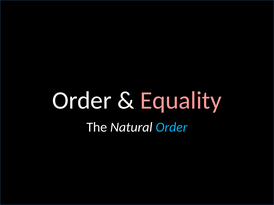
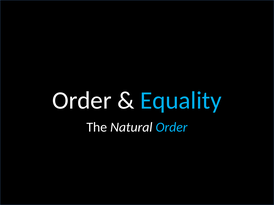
Equality colour: pink -> light blue
